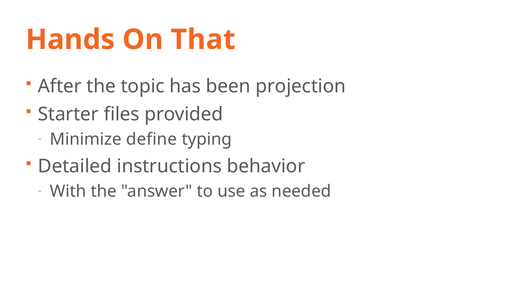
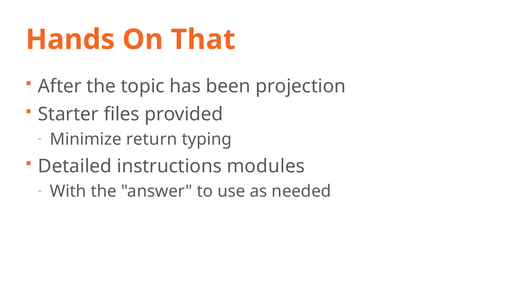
define: define -> return
behavior: behavior -> modules
